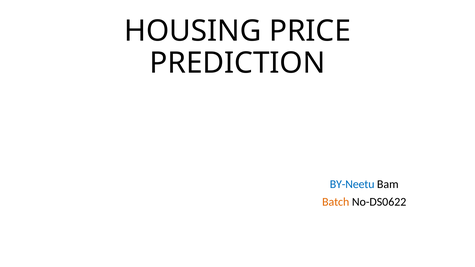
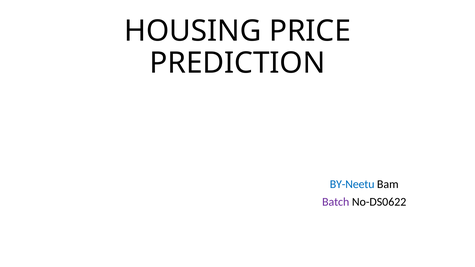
Batch colour: orange -> purple
